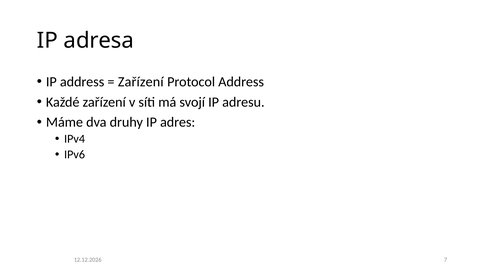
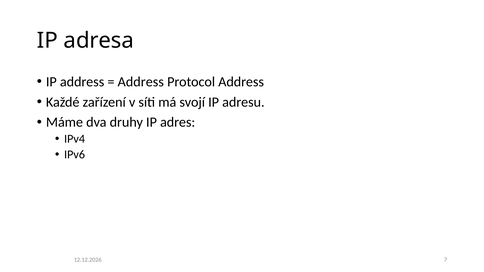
Zařízení at (141, 82): Zařízení -> Address
